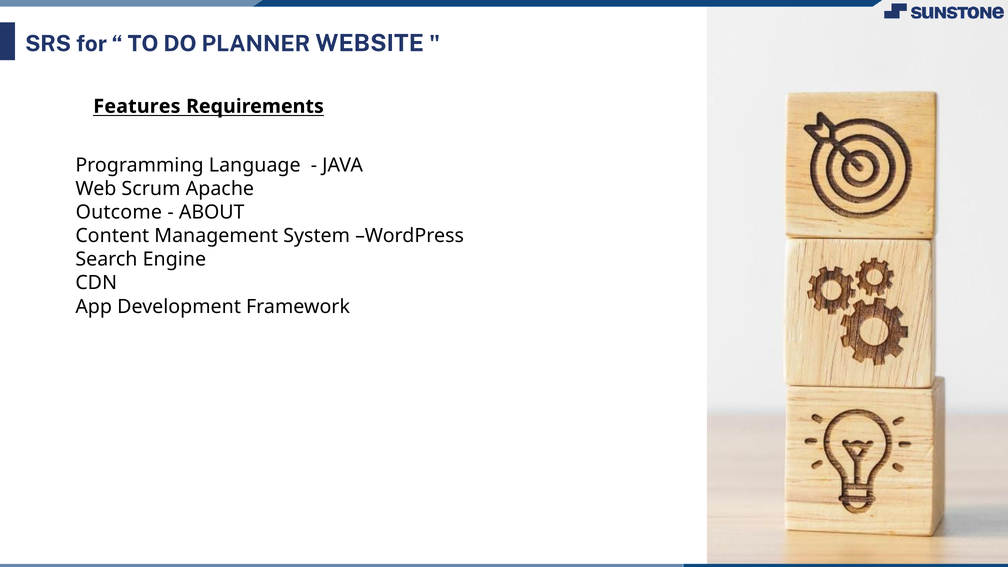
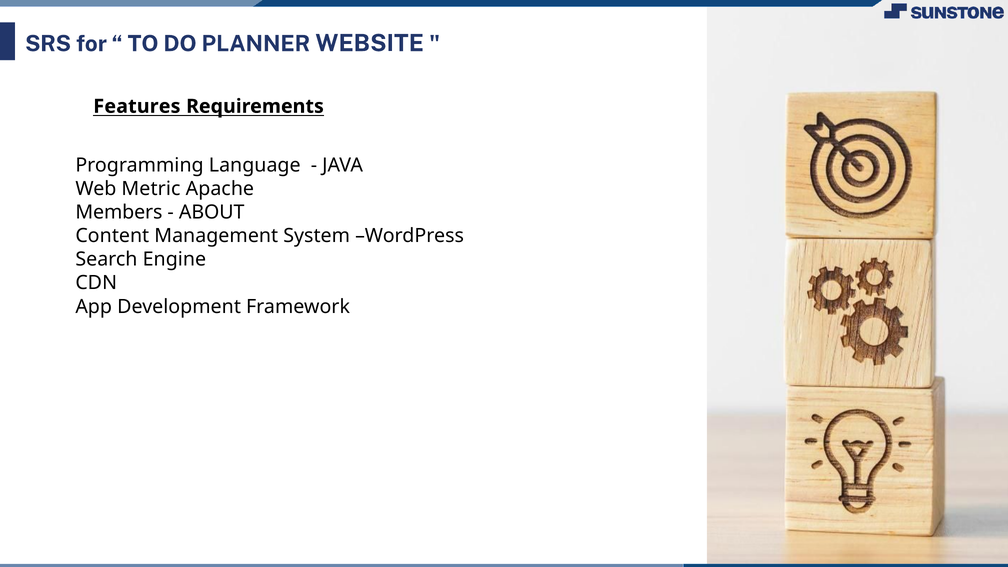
Scrum: Scrum -> Metric
Outcome: Outcome -> Members
